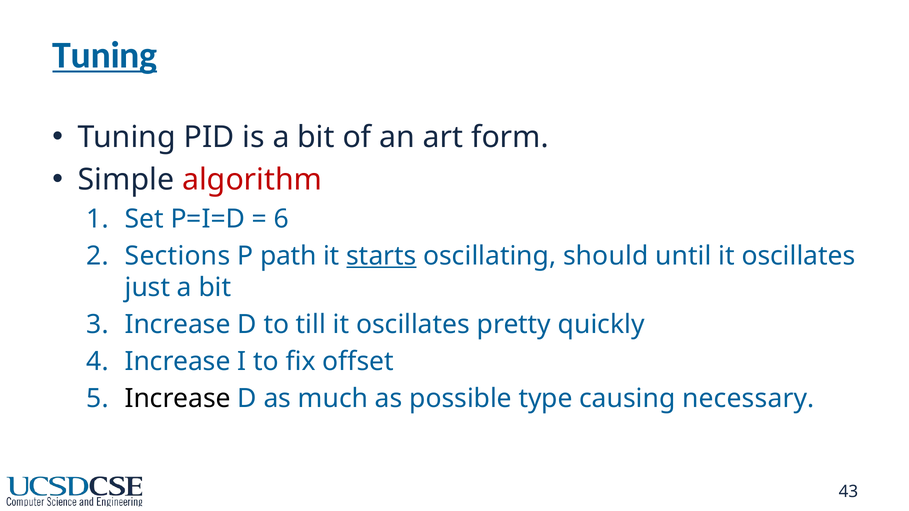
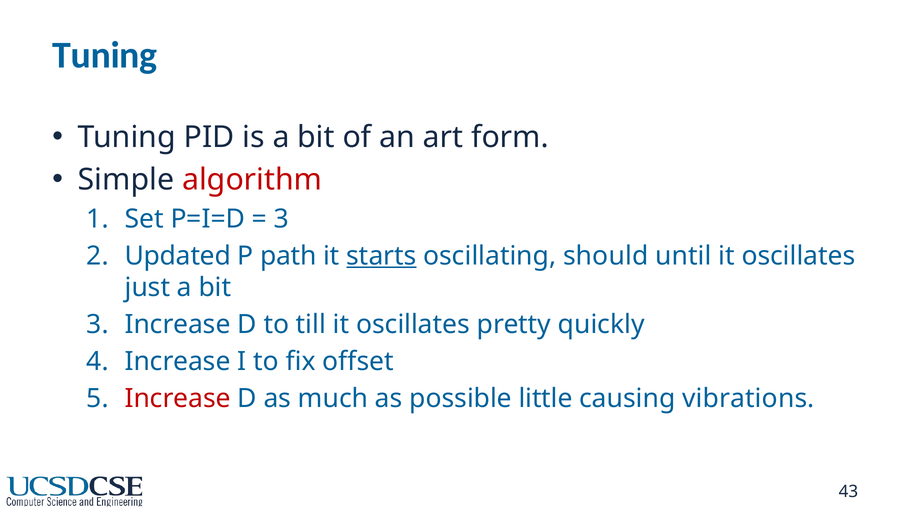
Tuning at (105, 55) underline: present -> none
6 at (282, 219): 6 -> 3
Sections: Sections -> Updated
Increase at (178, 399) colour: black -> red
type: type -> little
necessary: necessary -> vibrations
